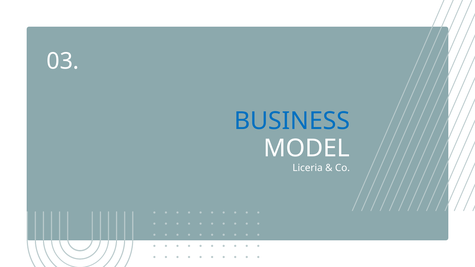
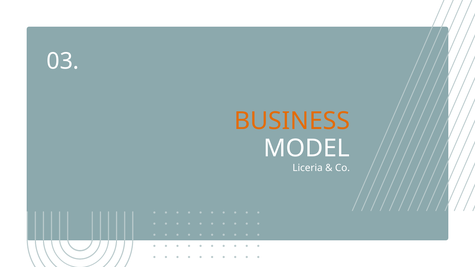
BUSINESS colour: blue -> orange
